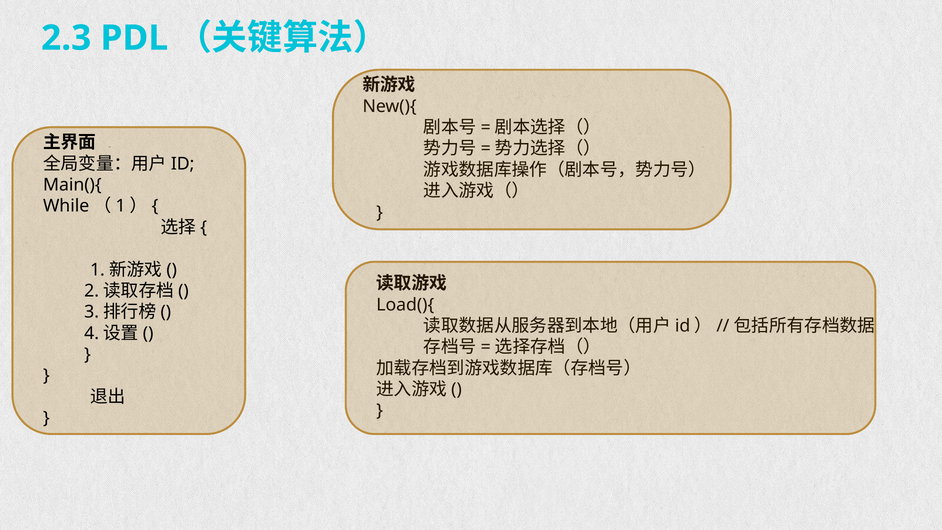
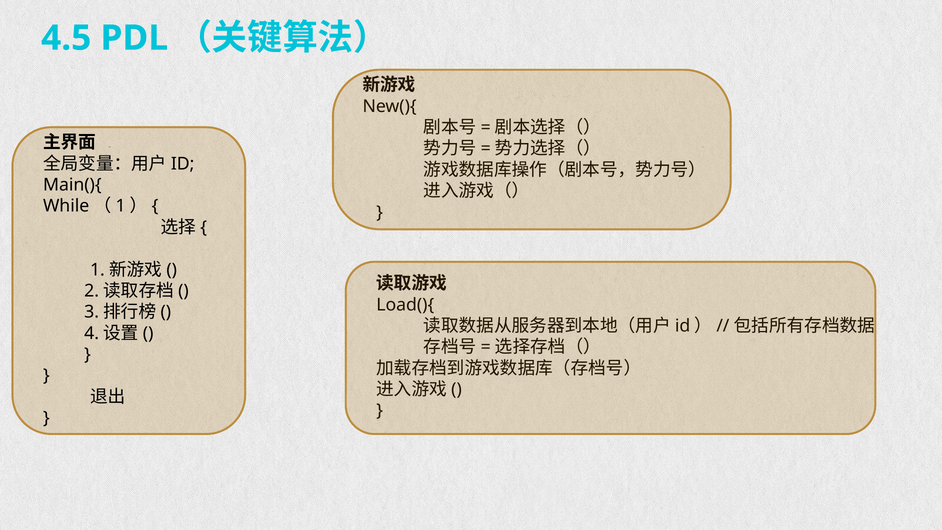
2.3: 2.3 -> 4.5
